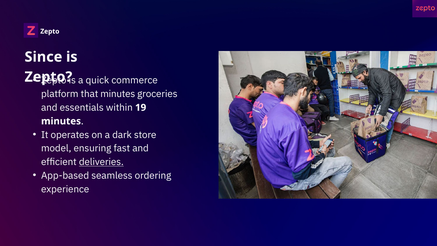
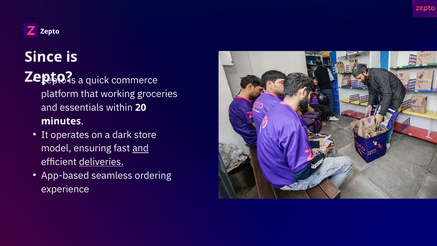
that minutes: minutes -> working
19: 19 -> 20
and at (141, 148) underline: none -> present
